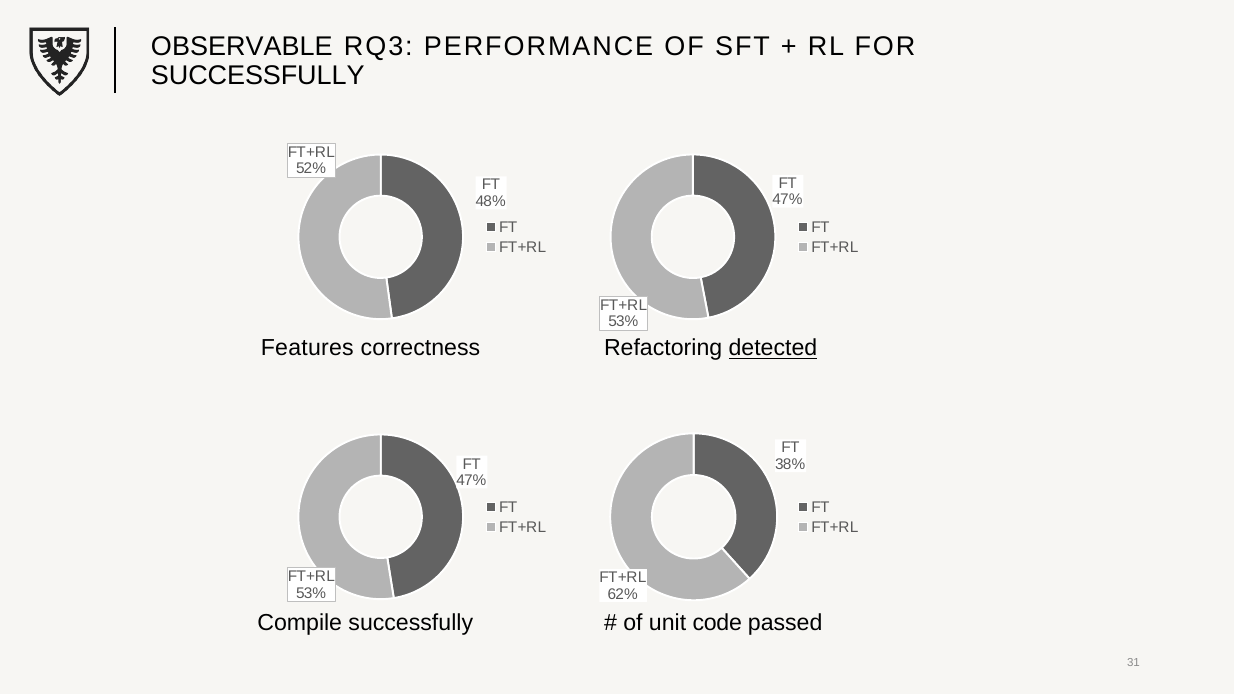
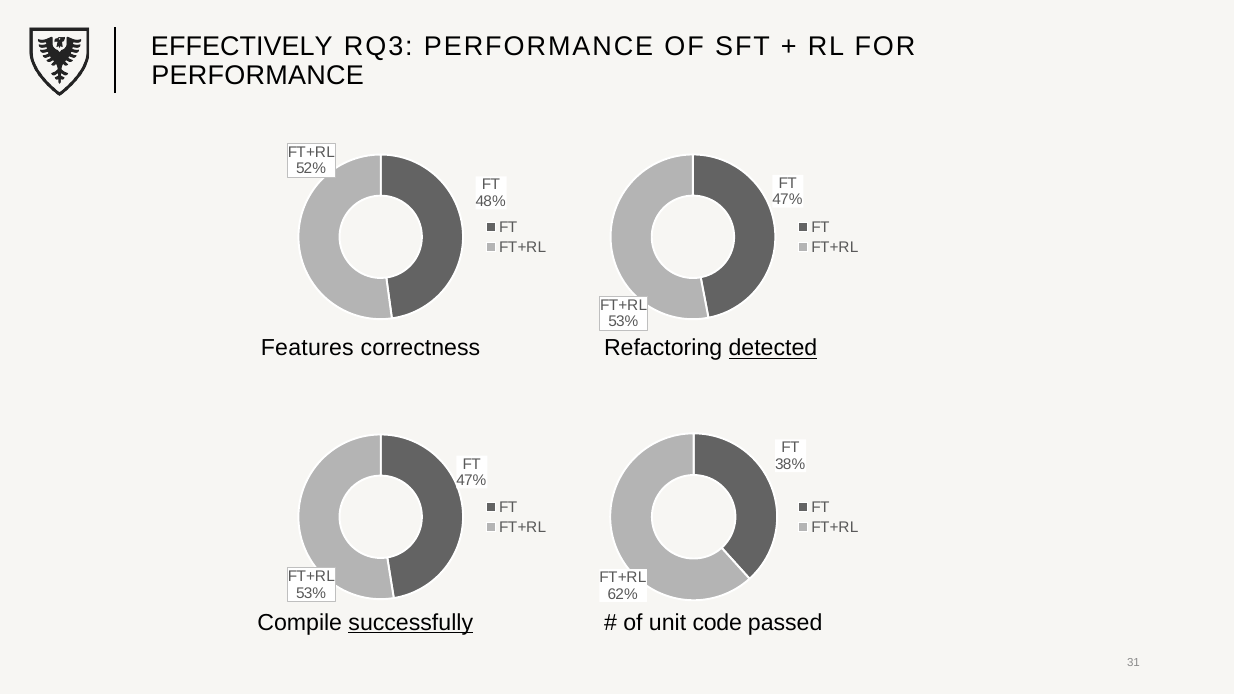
OBSERVABLE: OBSERVABLE -> EFFECTIVELY
SUCCESSFULLY at (258, 75): SUCCESSFULLY -> PERFORMANCE
successfully at (411, 623) underline: none -> present
